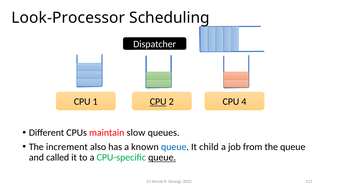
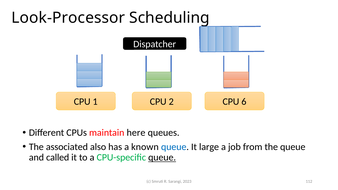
CPU at (158, 102) underline: present -> none
4: 4 -> 6
slow: slow -> here
increment: increment -> associated
child: child -> large
